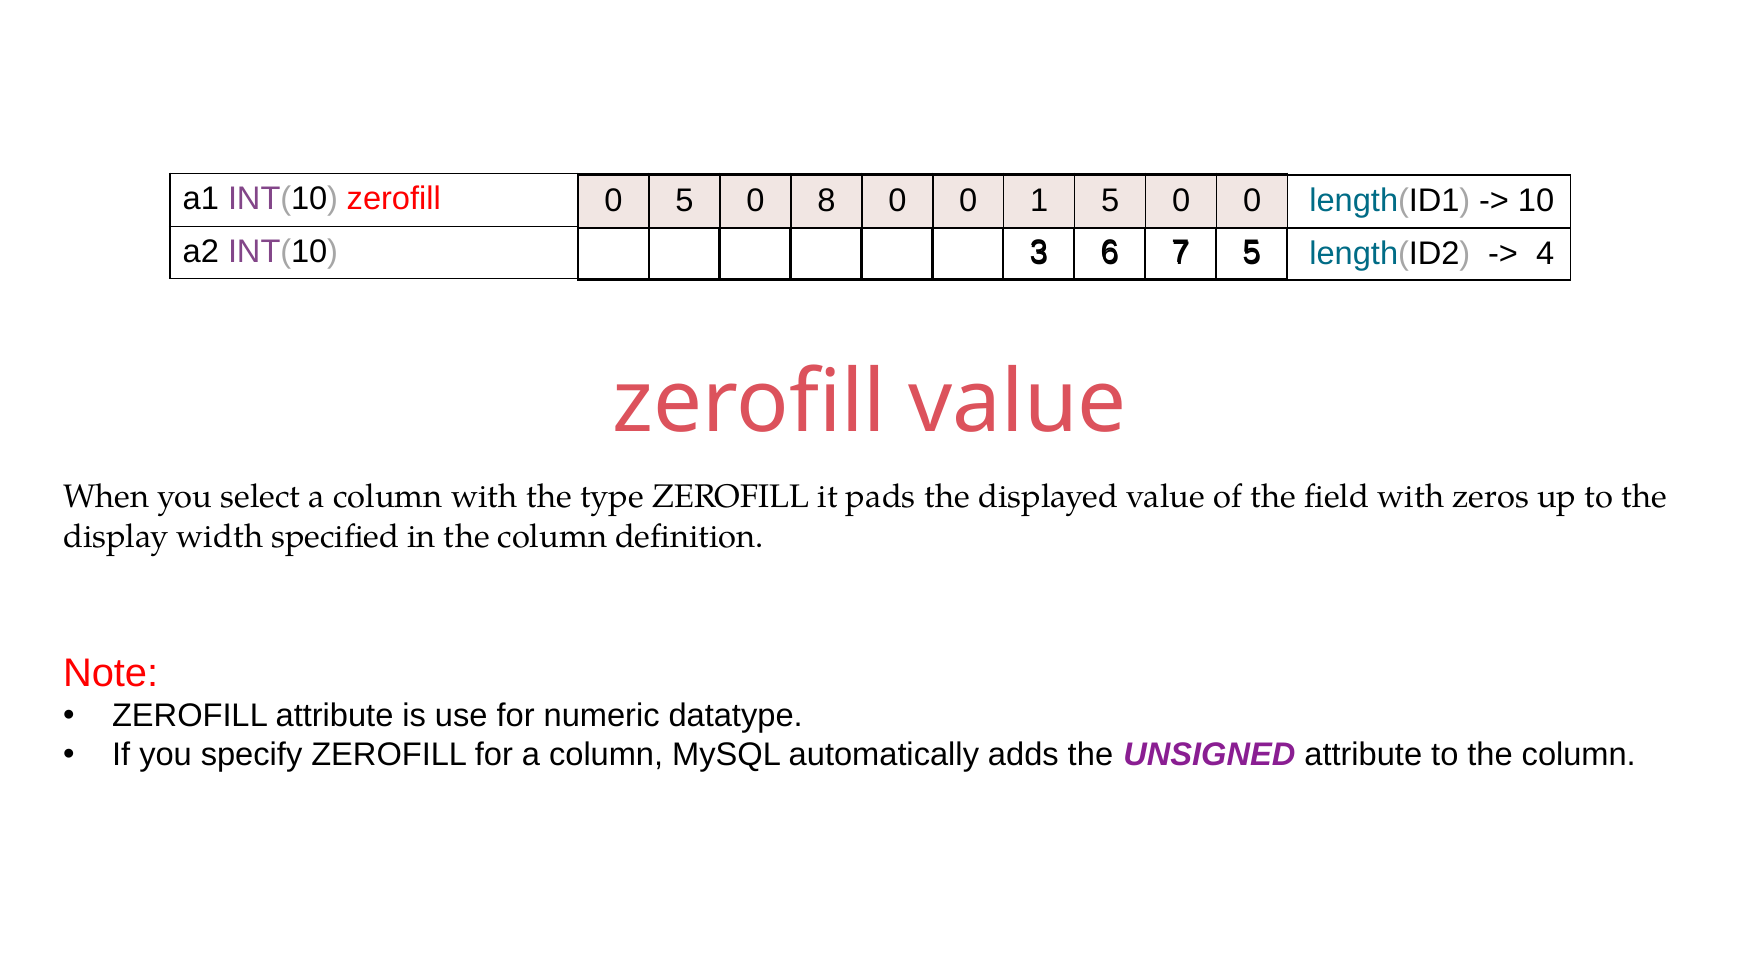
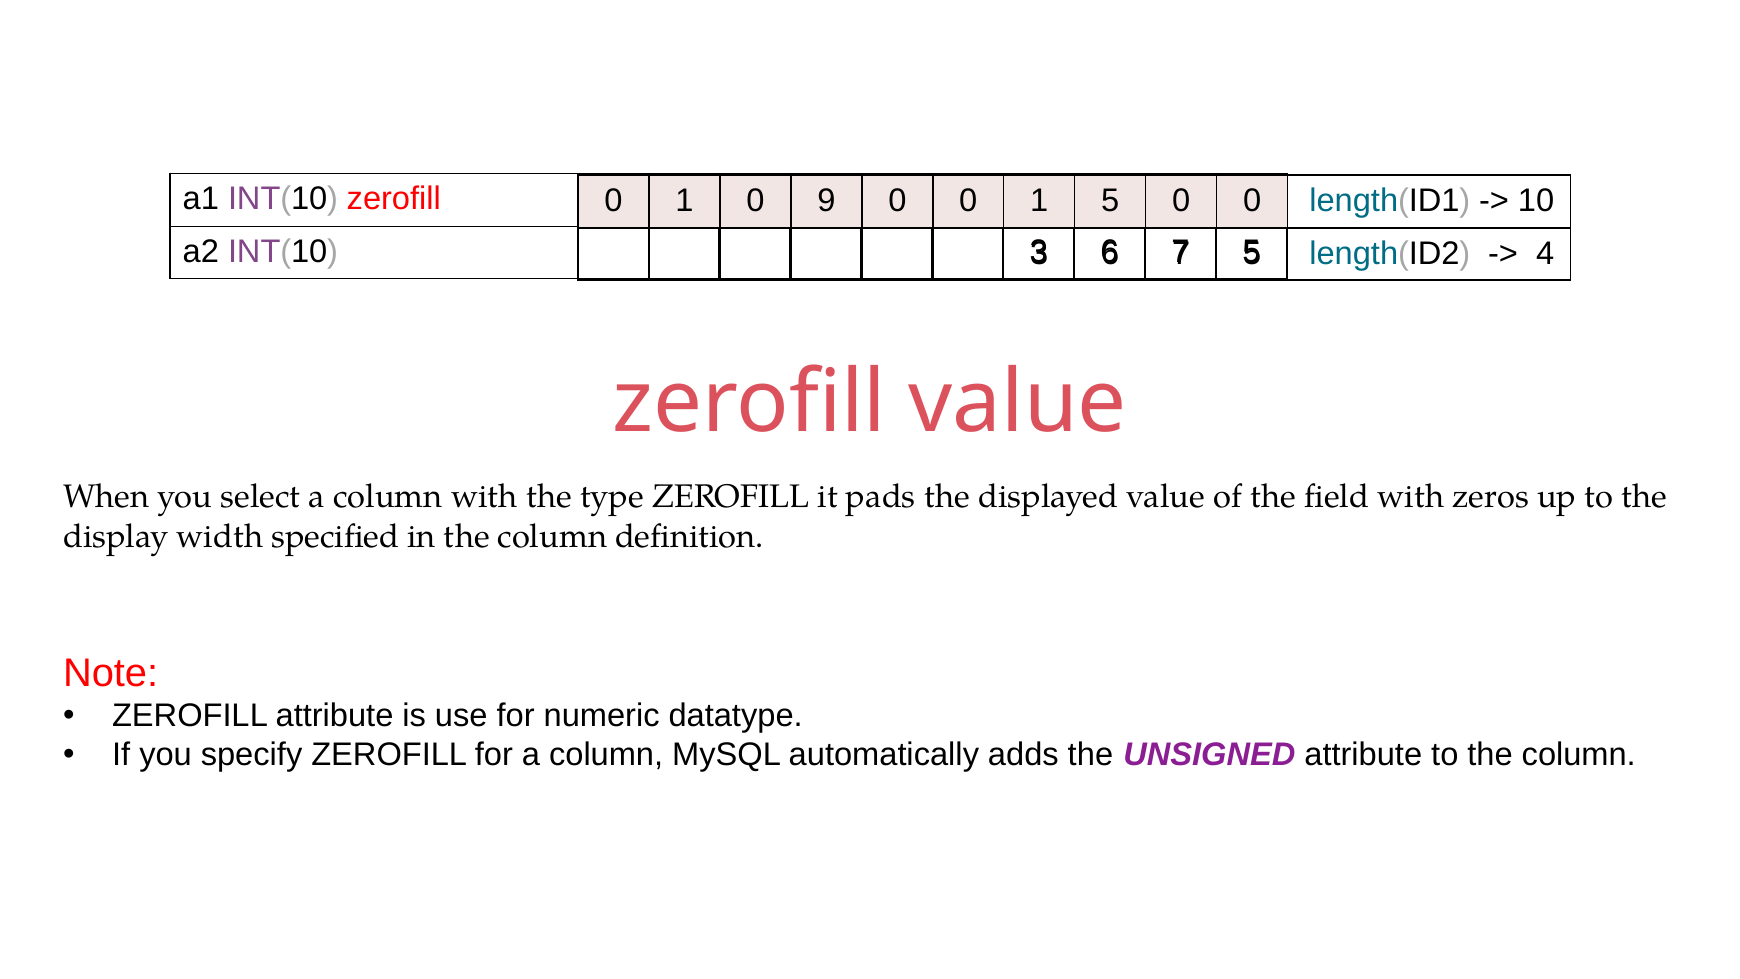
5 at (684, 200): 5 -> 1
8: 8 -> 9
